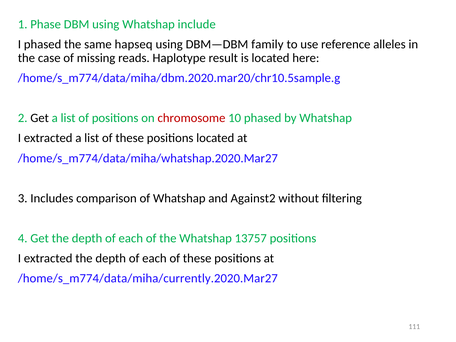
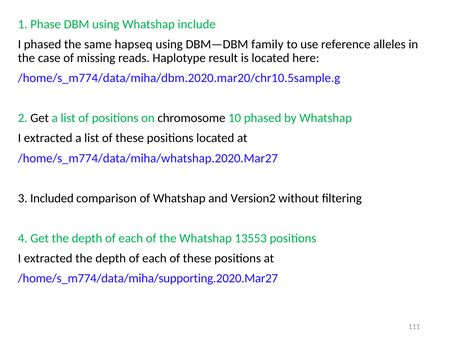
chromosome colour: red -> black
Includes: Includes -> Included
Against2: Against2 -> Version2
13757: 13757 -> 13553
/home/s_m774/data/miha/currently.2020.Mar27: /home/s_m774/data/miha/currently.2020.Mar27 -> /home/s_m774/data/miha/supporting.2020.Mar27
